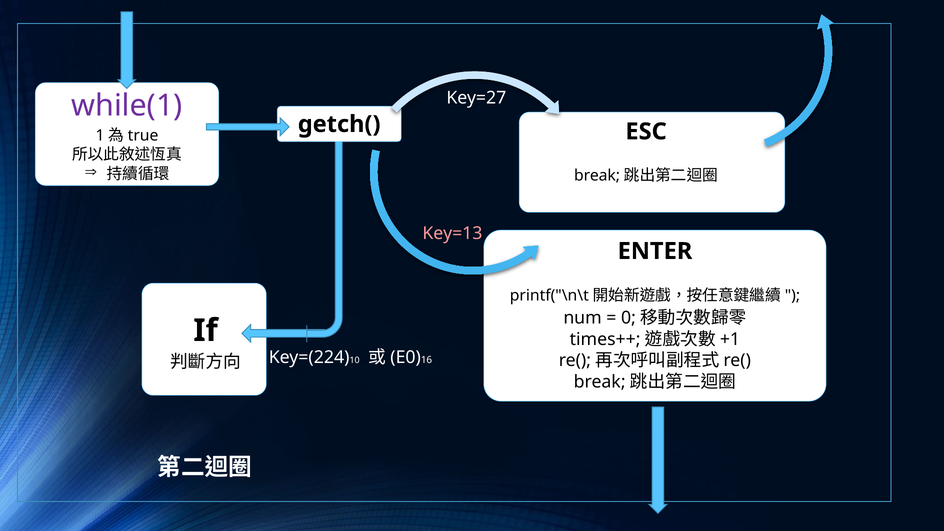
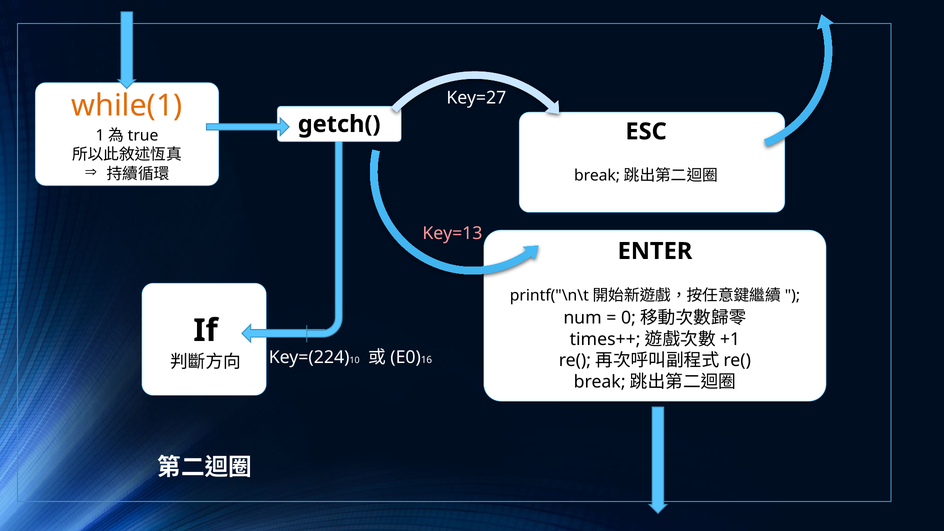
while(1 colour: purple -> orange
